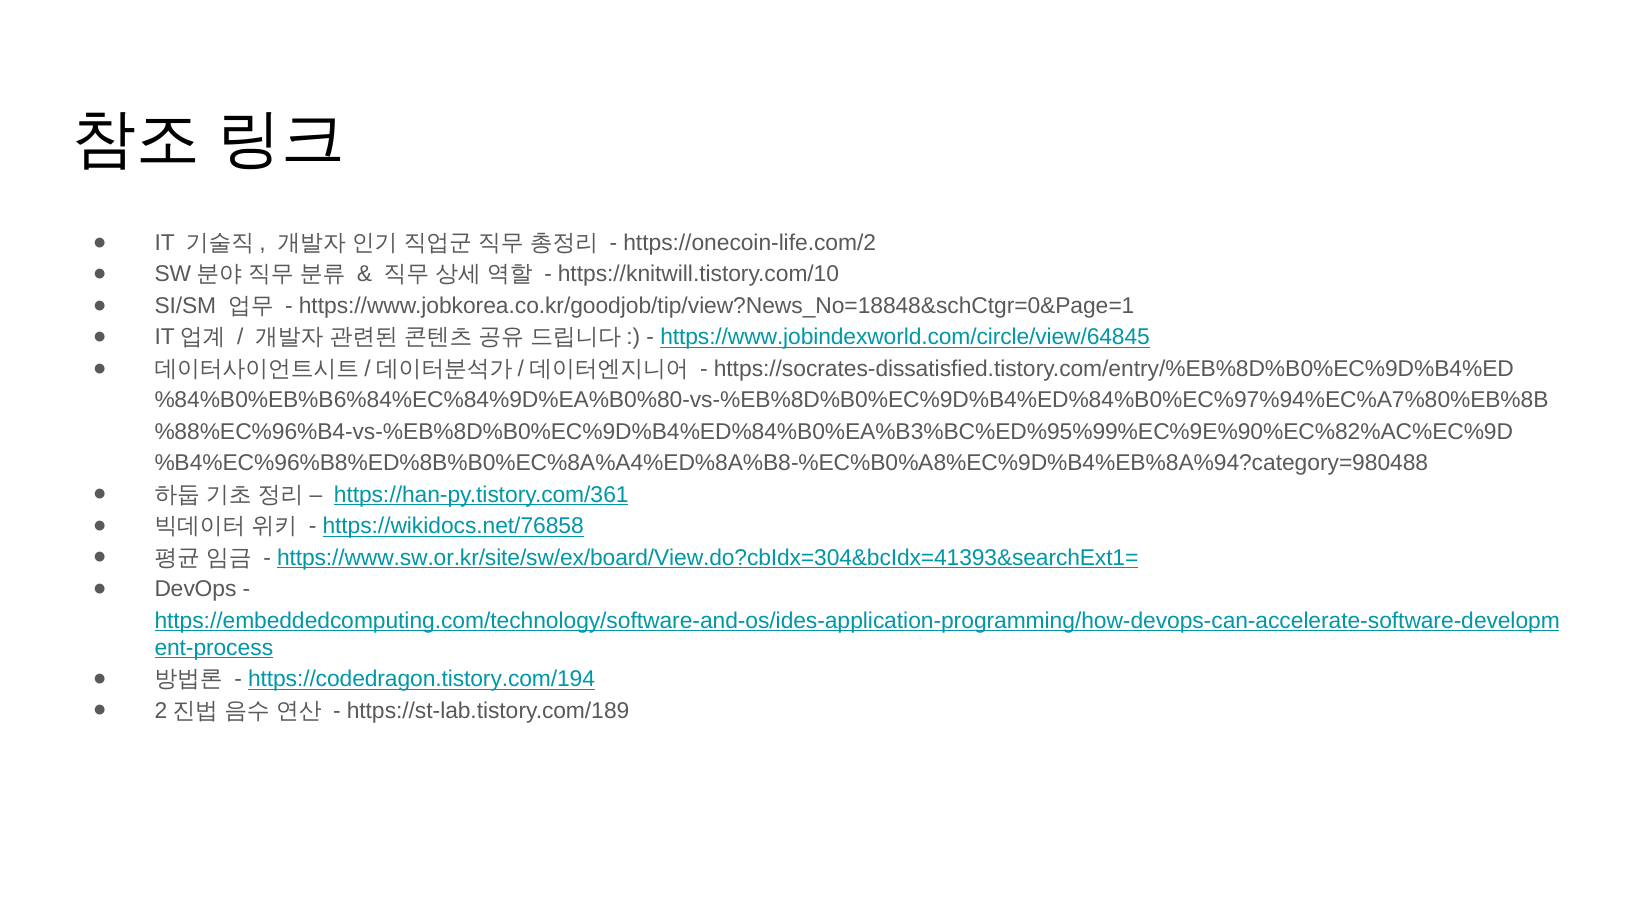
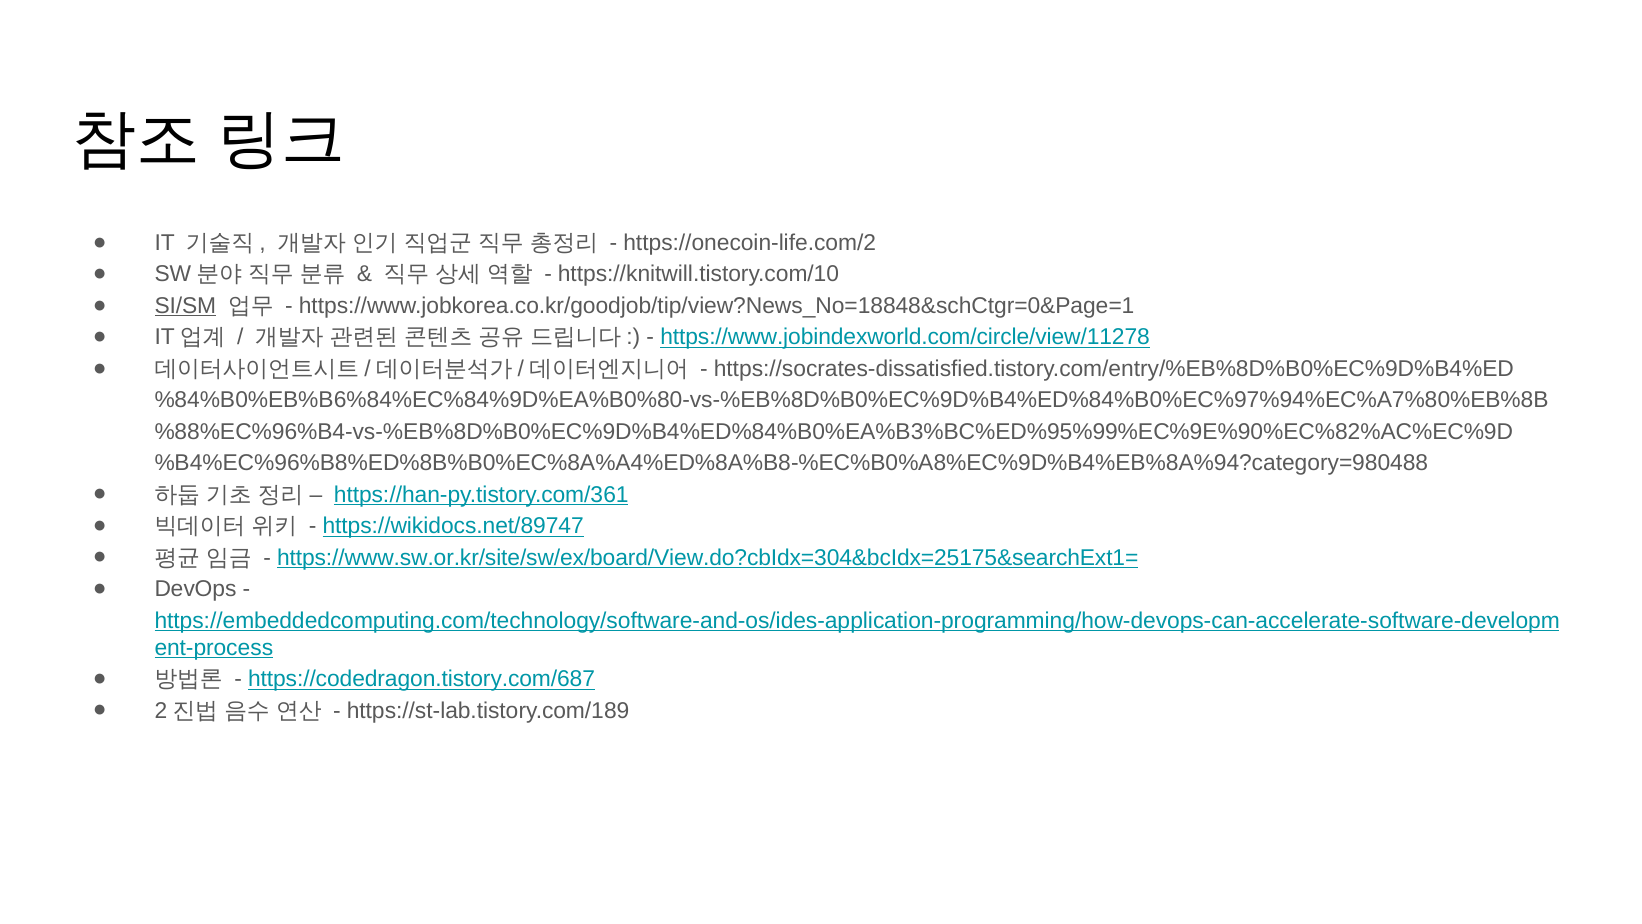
SI/SM underline: none -> present
https://www.jobindexworld.com/circle/view/64845: https://www.jobindexworld.com/circle/view/64845 -> https://www.jobindexworld.com/circle/view/11278
https://wikidocs.net/76858: https://wikidocs.net/76858 -> https://wikidocs.net/89747
https://www.sw.or.kr/site/sw/ex/board/View.do?cbIdx=304&bcIdx=41393&searchExt1=: https://www.sw.or.kr/site/sw/ex/board/View.do?cbIdx=304&bcIdx=41393&searchExt1= -> https://www.sw.or.kr/site/sw/ex/board/View.do?cbIdx=304&bcIdx=25175&searchExt1=
https://codedragon.tistory.com/194: https://codedragon.tistory.com/194 -> https://codedragon.tistory.com/687
